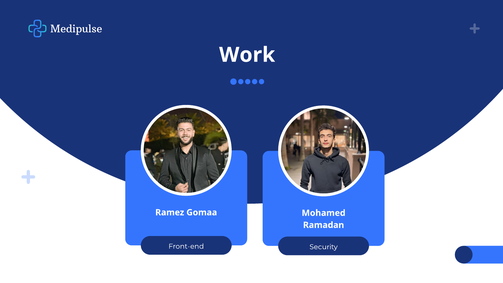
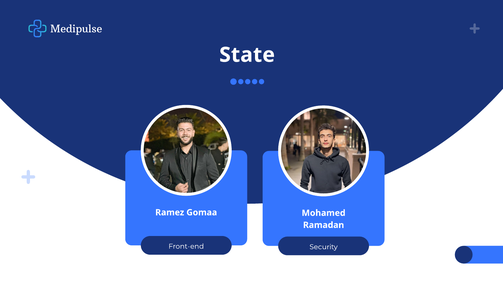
Work: Work -> State
